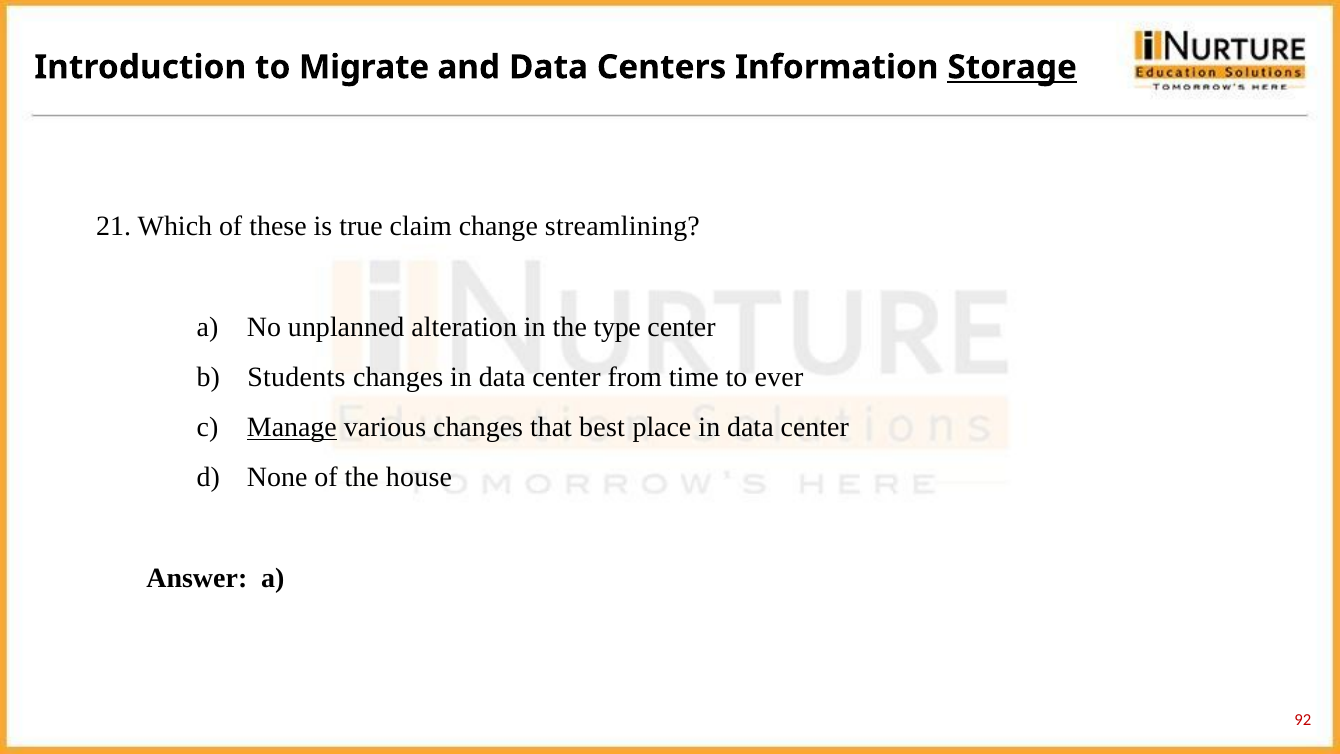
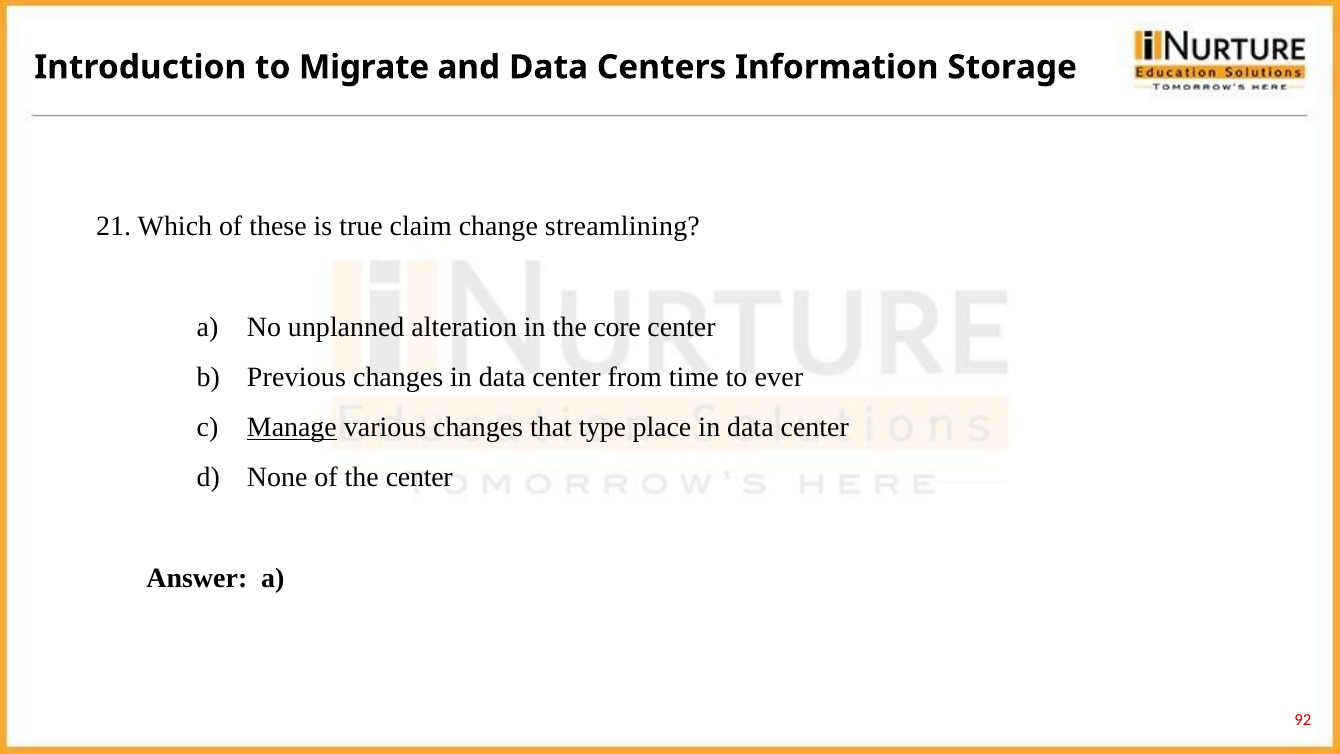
Storage underline: present -> none
type: type -> core
Students: Students -> Previous
best: best -> type
the house: house -> center
